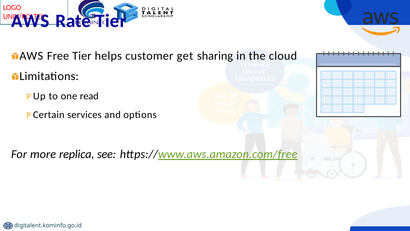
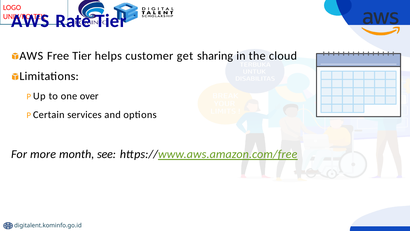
read: read -> over
replica: replica -> month
